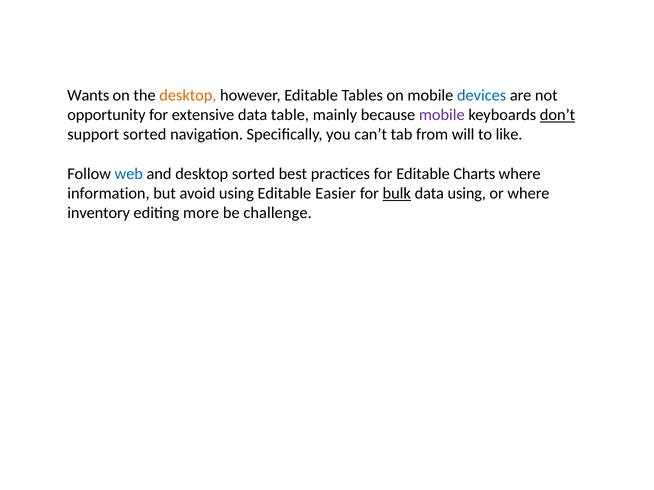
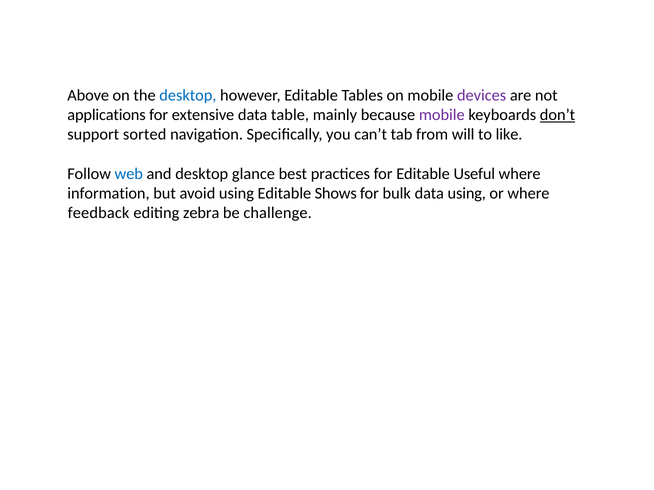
Wants: Wants -> Above
desktop at (188, 95) colour: orange -> blue
devices colour: blue -> purple
opportunity: opportunity -> applications
desktop sorted: sorted -> glance
Charts: Charts -> Useful
Easier: Easier -> Shows
bulk underline: present -> none
inventory: inventory -> feedback
more: more -> zebra
